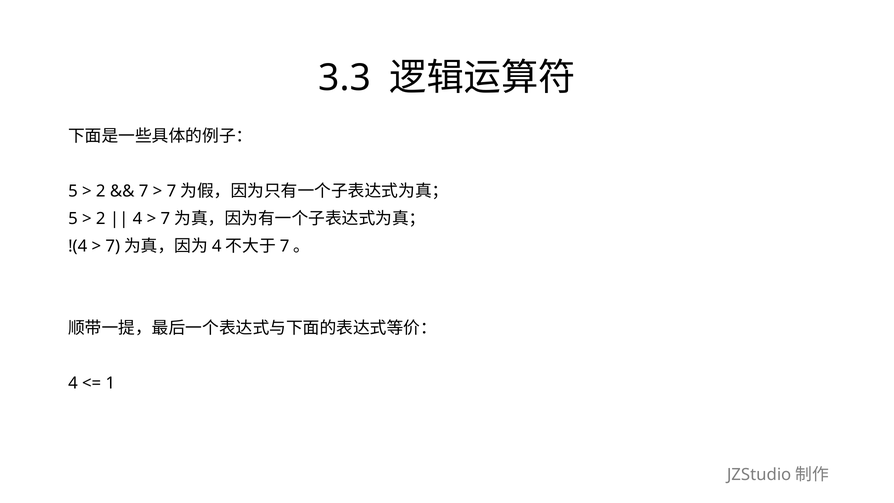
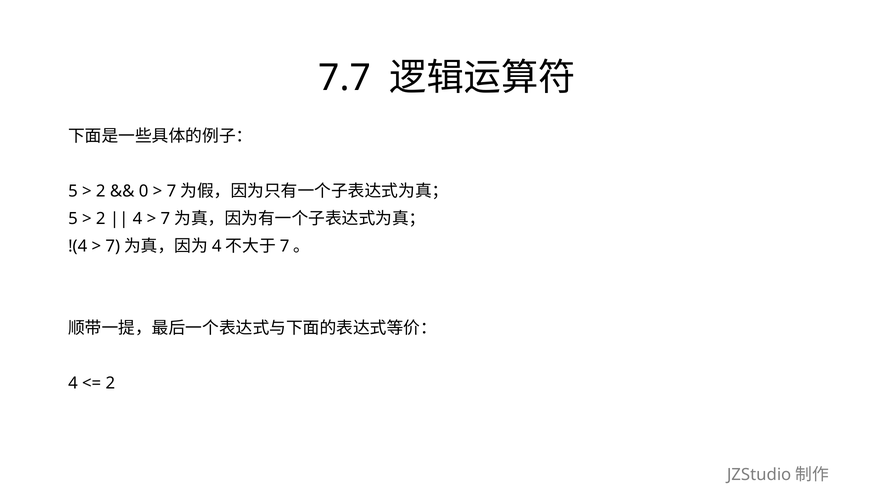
3.3: 3.3 -> 7.7
7: 7 -> 0
1 at (110, 383): 1 -> 2
